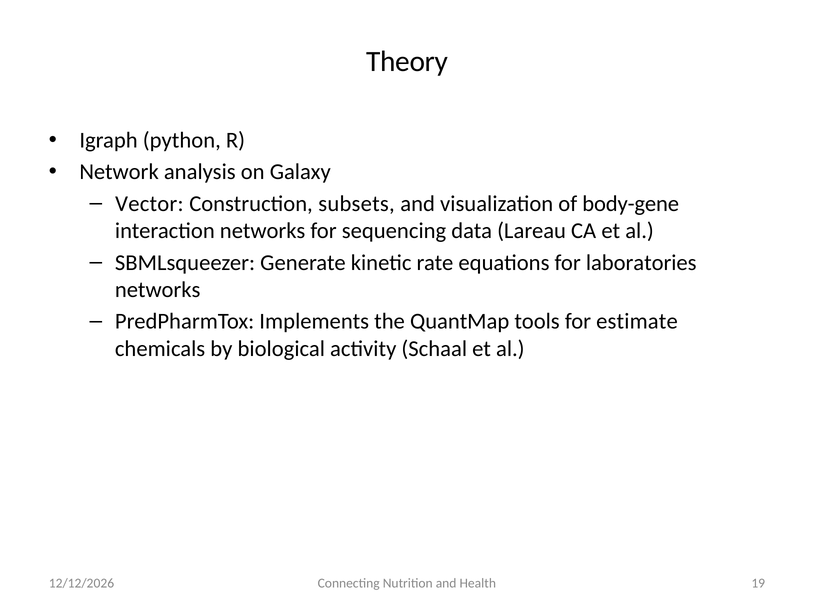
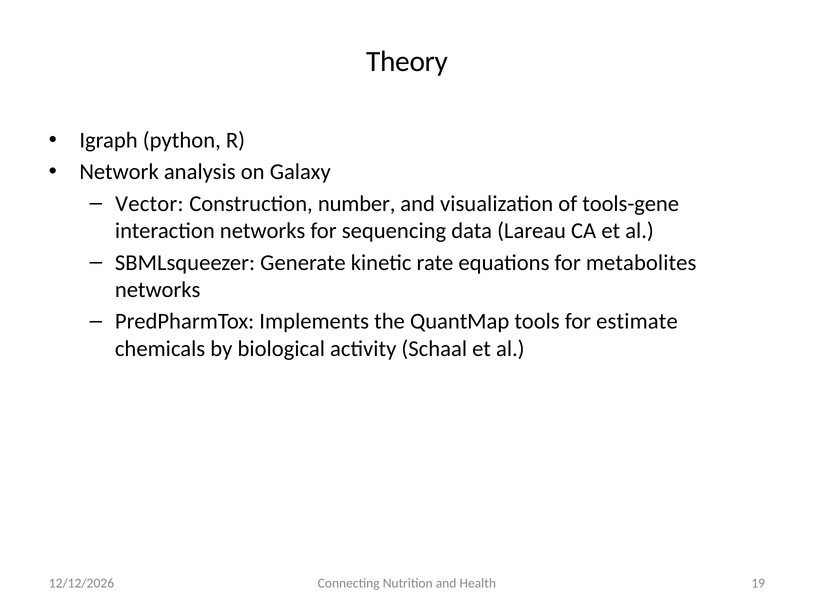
subsets: subsets -> number
body-gene: body-gene -> tools-gene
laboratories: laboratories -> metabolites
